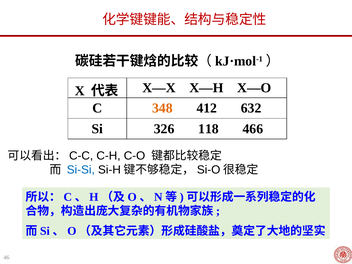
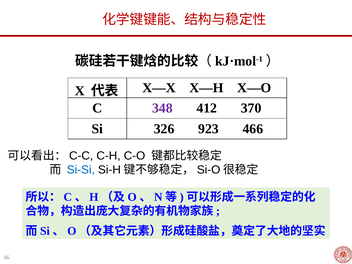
348 colour: orange -> purple
632: 632 -> 370
118: 118 -> 923
